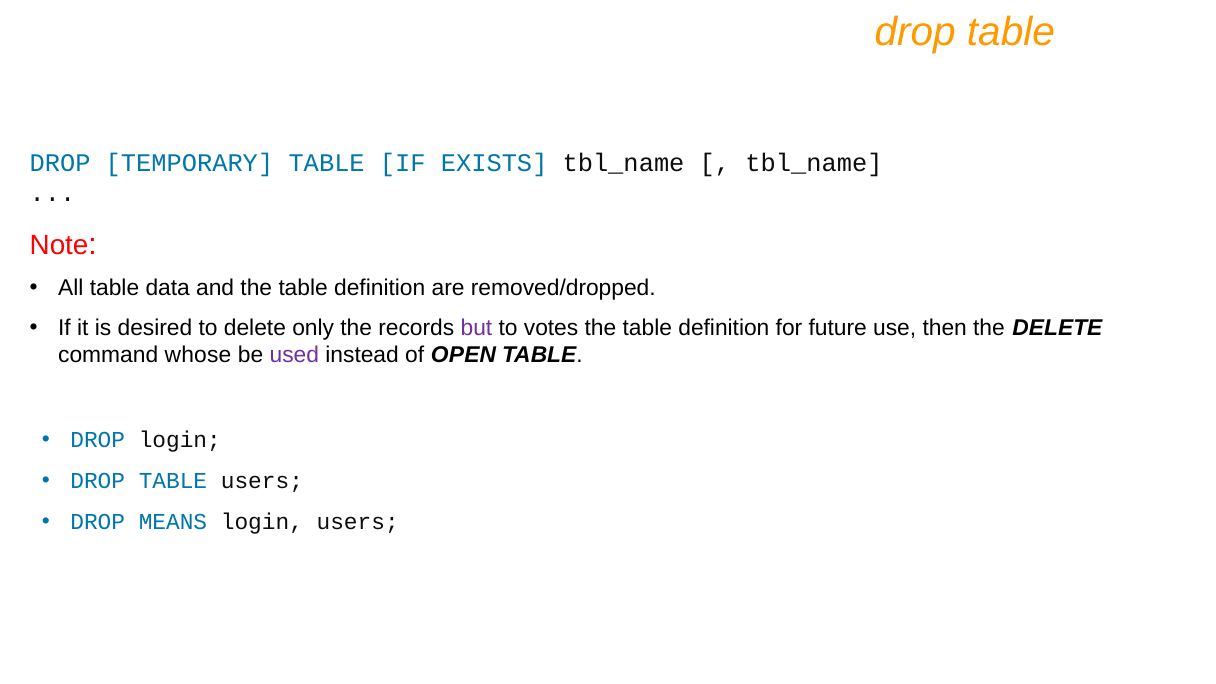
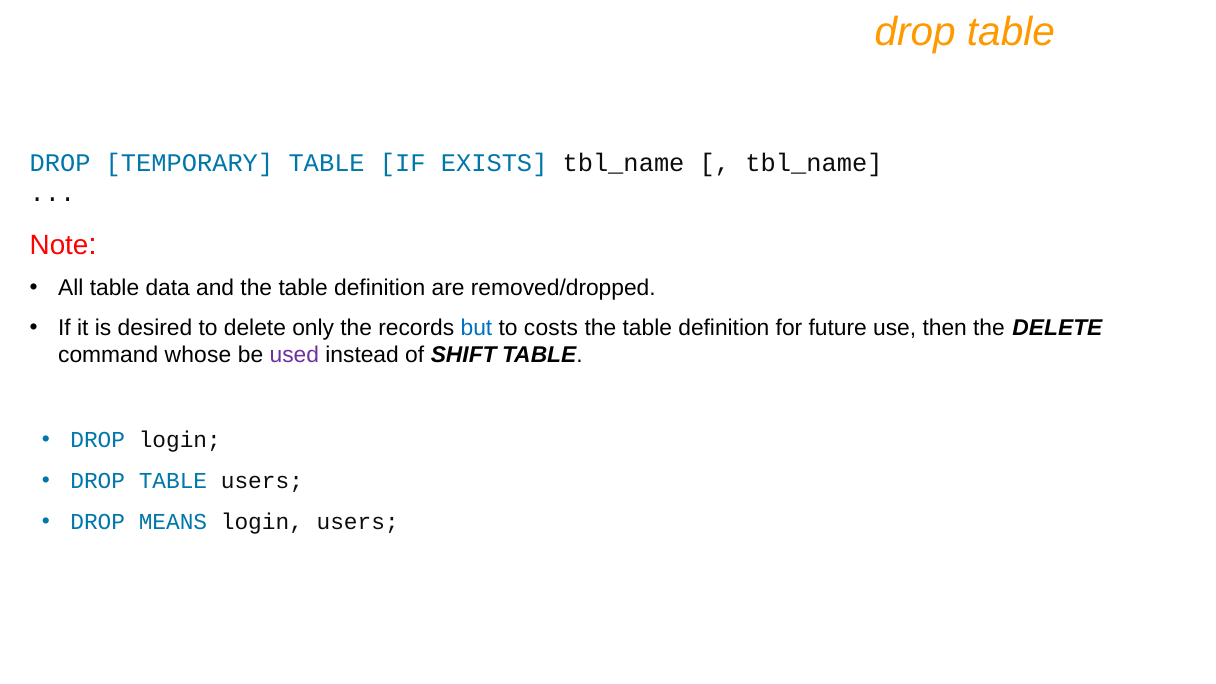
but colour: purple -> blue
votes: votes -> costs
OPEN: OPEN -> SHIFT
